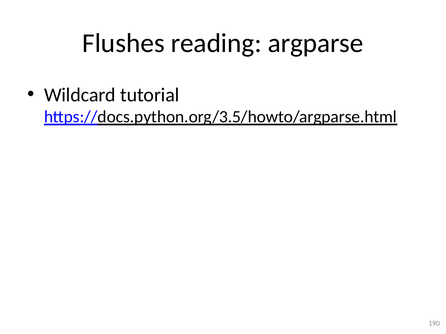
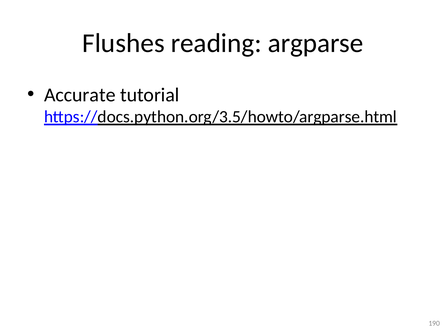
Wildcard: Wildcard -> Accurate
